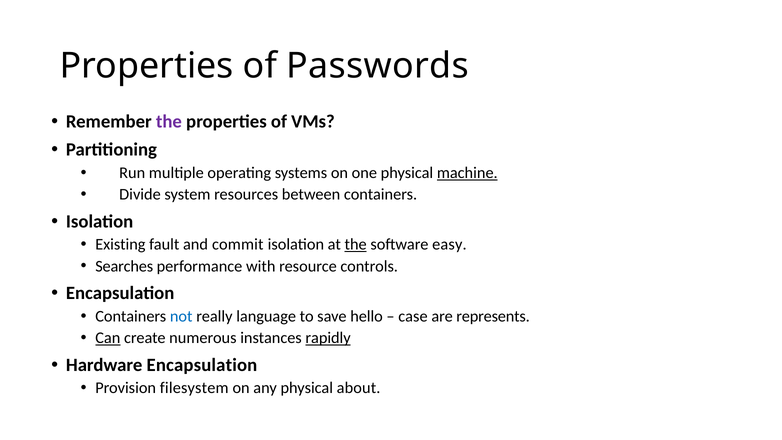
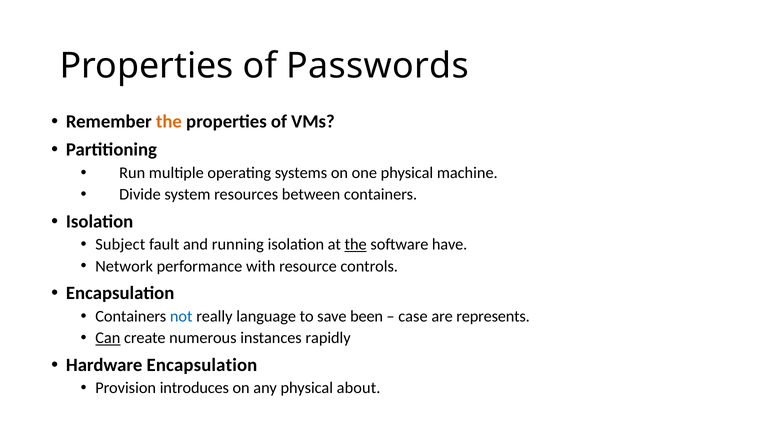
the at (169, 121) colour: purple -> orange
machine underline: present -> none
Existing: Existing -> Subject
commit: commit -> running
easy: easy -> have
Searches: Searches -> Network
hello: hello -> been
rapidly underline: present -> none
filesystem: filesystem -> introduces
